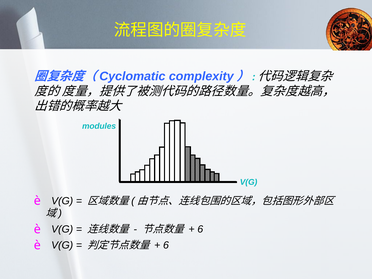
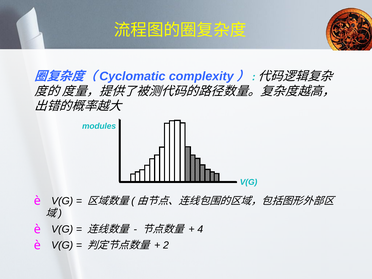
6 at (200, 229): 6 -> 4
6 at (166, 245): 6 -> 2
